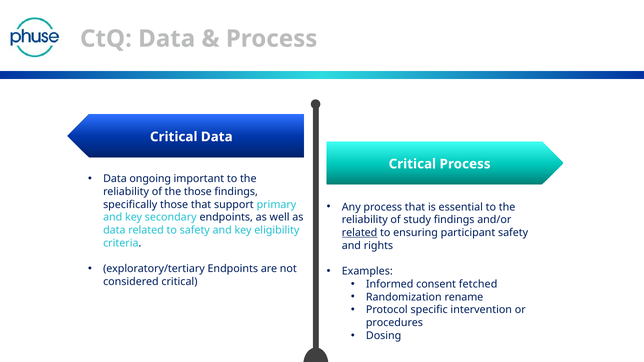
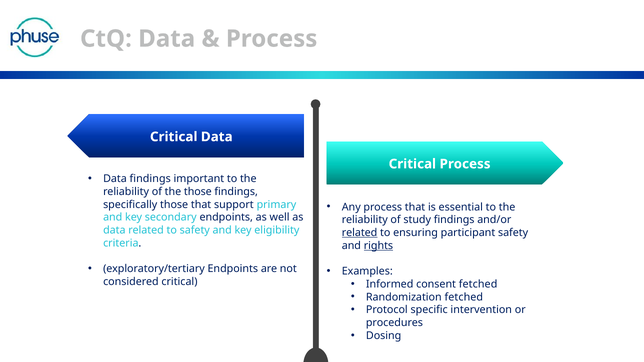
Data ongoing: ongoing -> findings
rights underline: none -> present
Randomization rename: rename -> fetched
